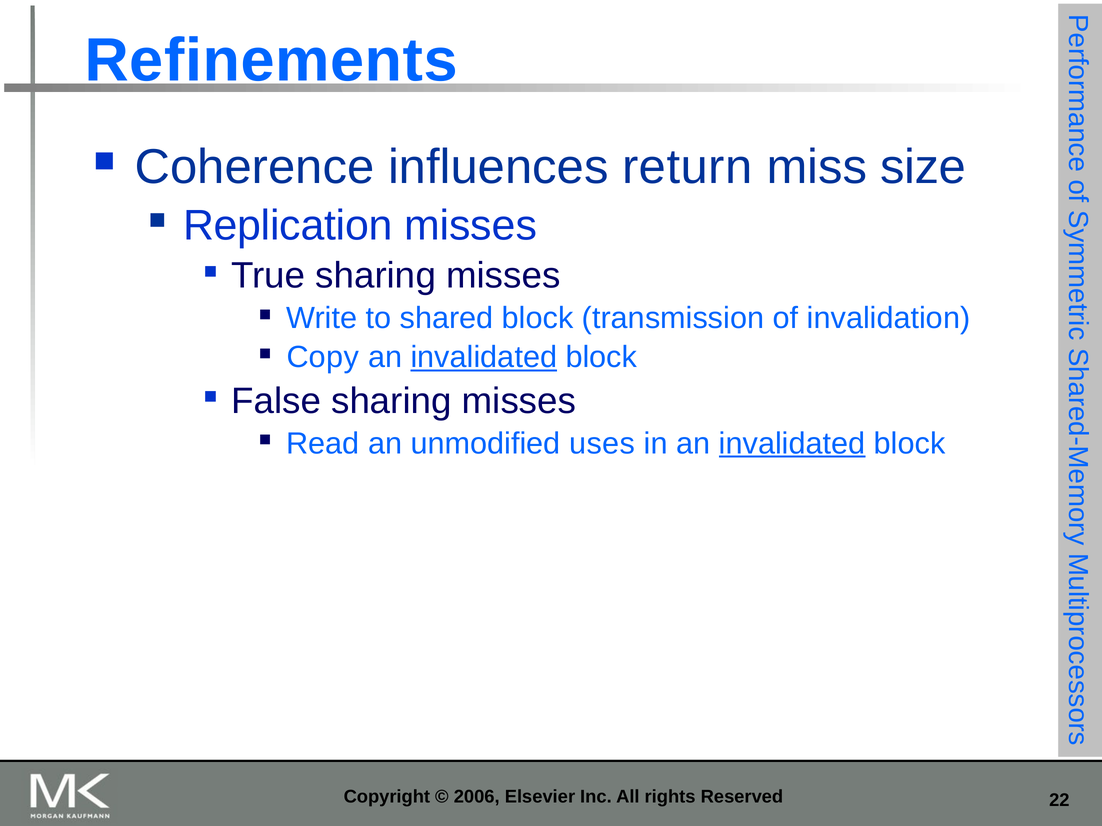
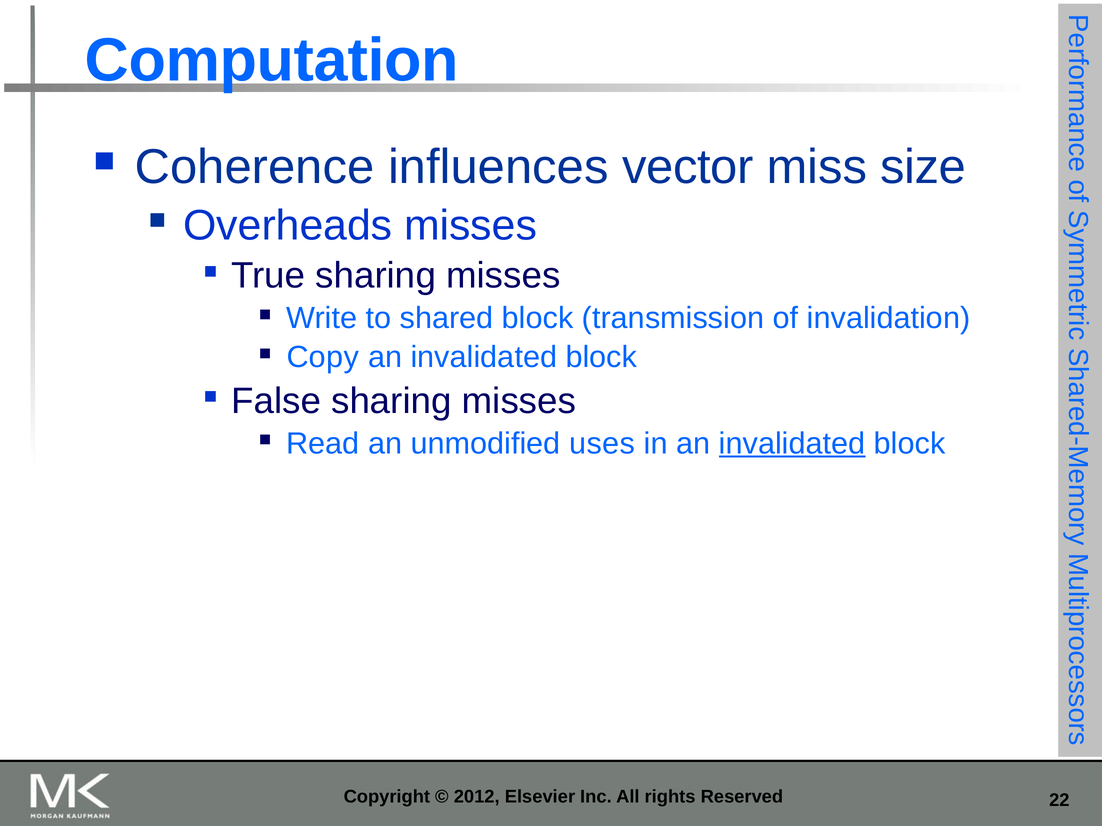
Refinements: Refinements -> Computation
return: return -> vector
Replication: Replication -> Overheads
invalidated at (484, 358) underline: present -> none
2006: 2006 -> 2012
